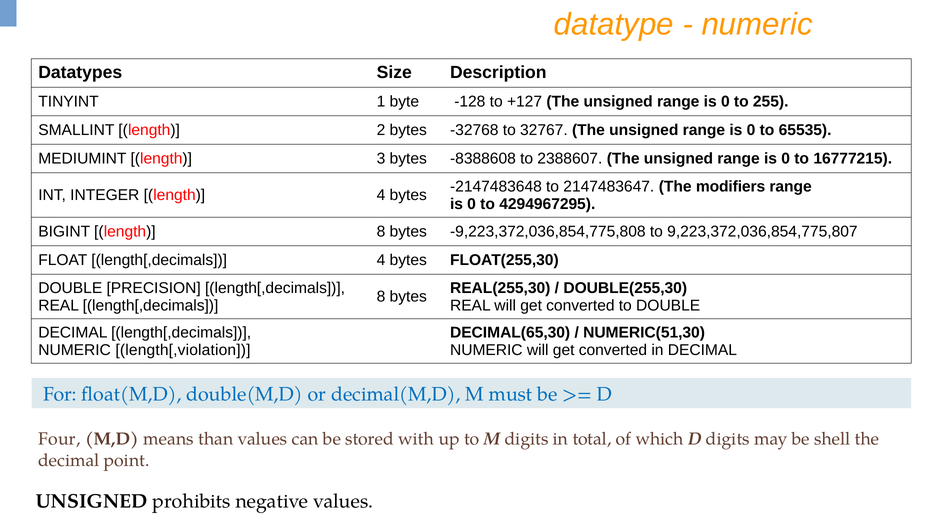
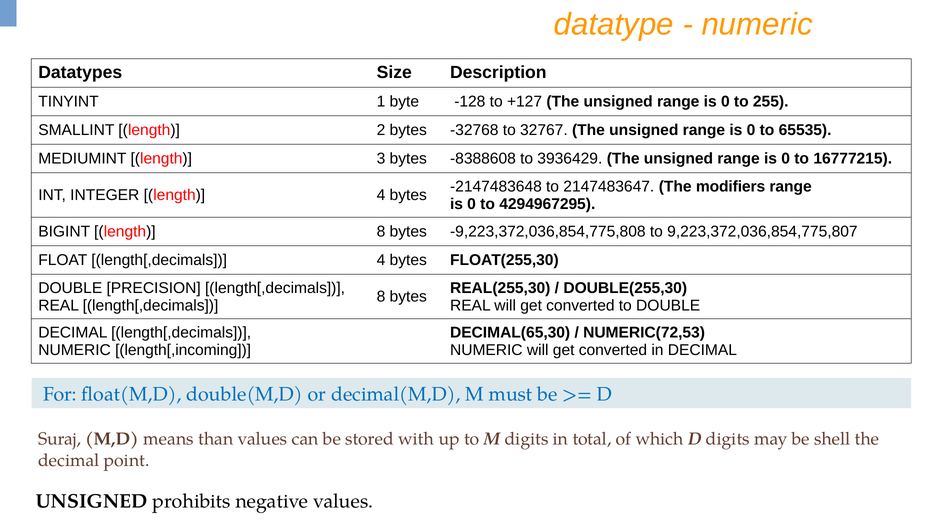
2388607: 2388607 -> 3936429
NUMERIC(51,30: NUMERIC(51,30 -> NUMERIC(72,53
length[,violation: length[,violation -> length[,incoming
Four: Four -> Suraj
